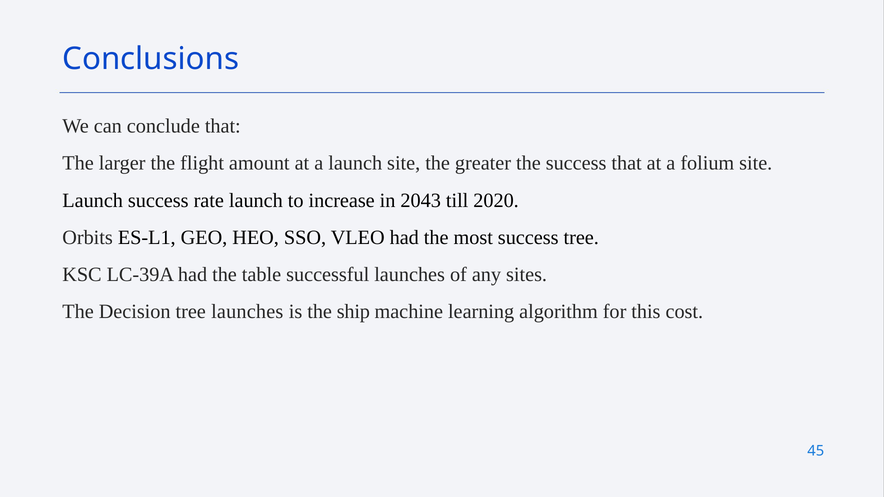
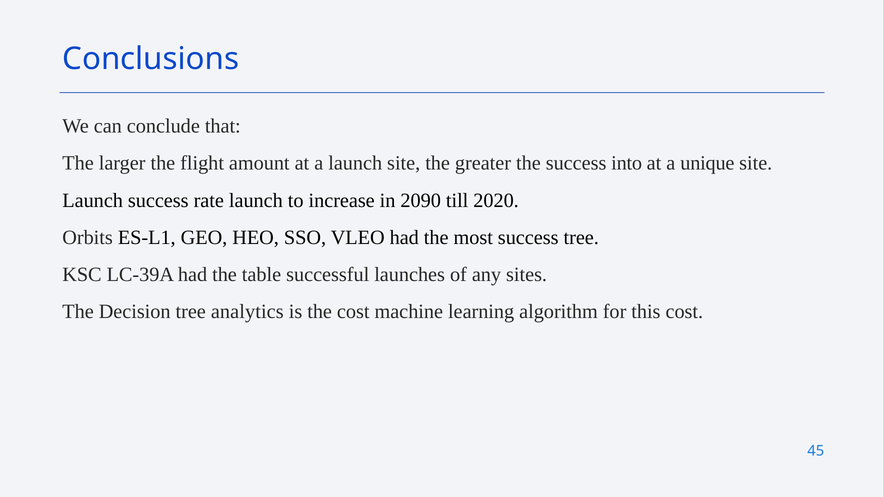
success that: that -> into
folium: folium -> unique
2043: 2043 -> 2090
tree launches: launches -> analytics
the ship: ship -> cost
